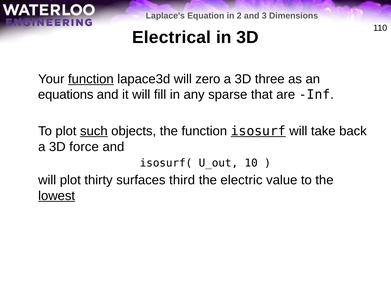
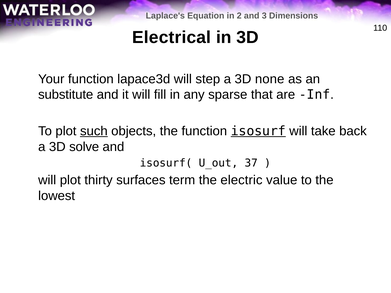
function at (91, 79) underline: present -> none
zero: zero -> step
three: three -> none
equations: equations -> substitute
force: force -> solve
10: 10 -> 37
third: third -> term
lowest underline: present -> none
